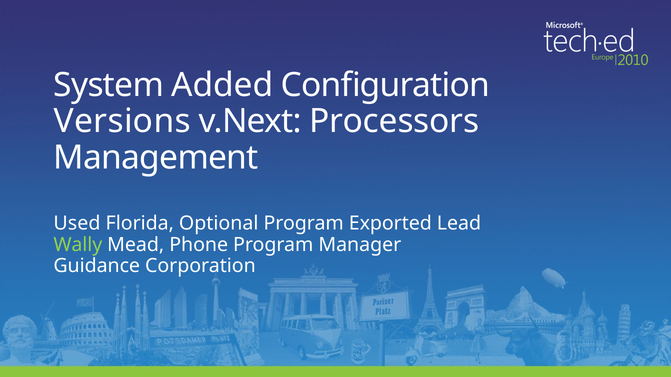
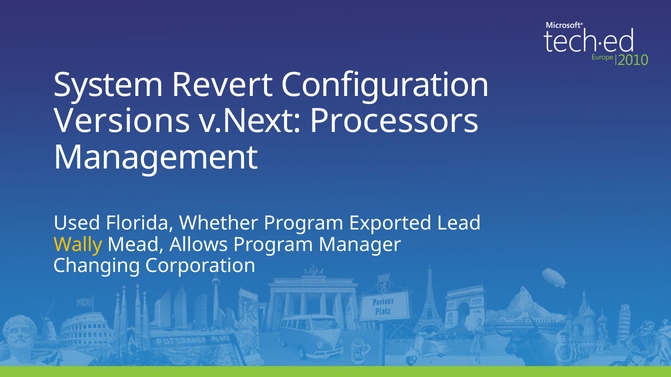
Added: Added -> Revert
Optional: Optional -> Whether
Wally colour: light green -> yellow
Phone: Phone -> Allows
Guidance: Guidance -> Changing
